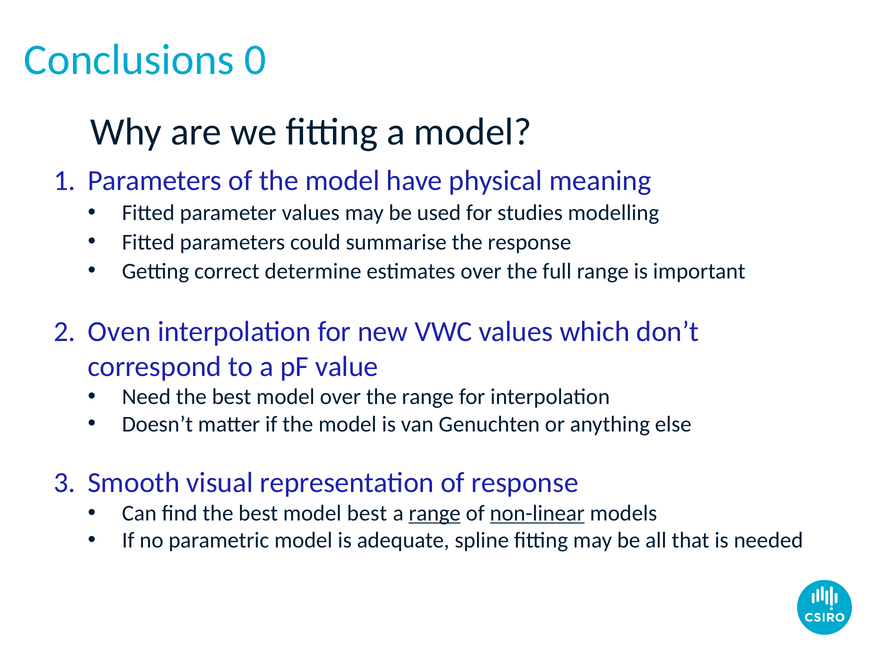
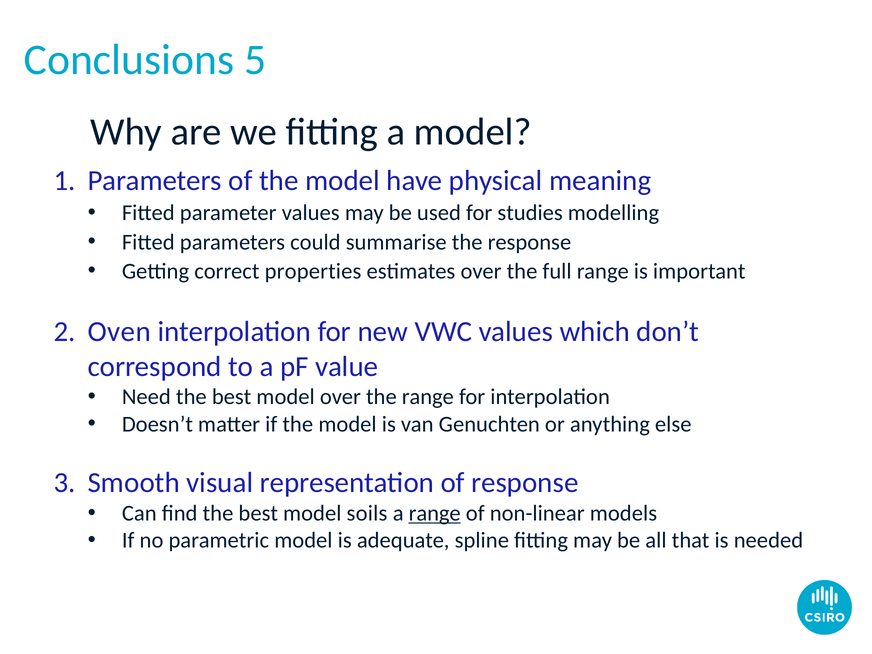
0: 0 -> 5
determine: determine -> properties
model best: best -> soils
non-linear underline: present -> none
